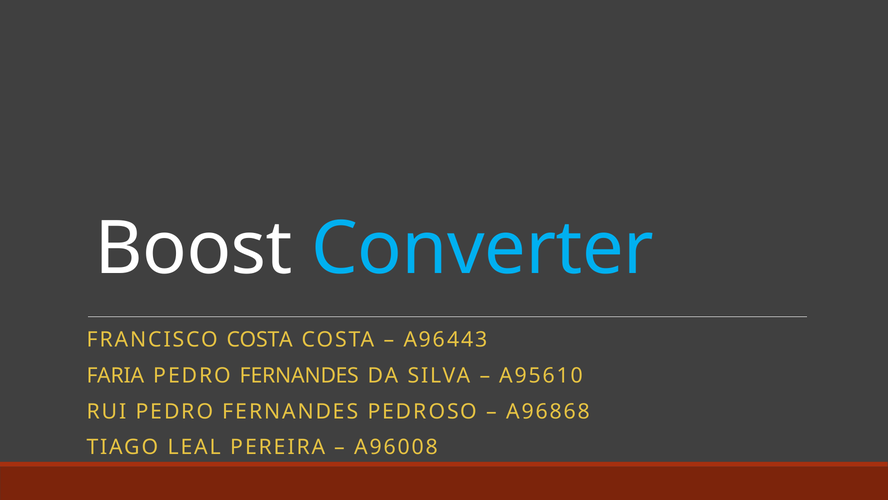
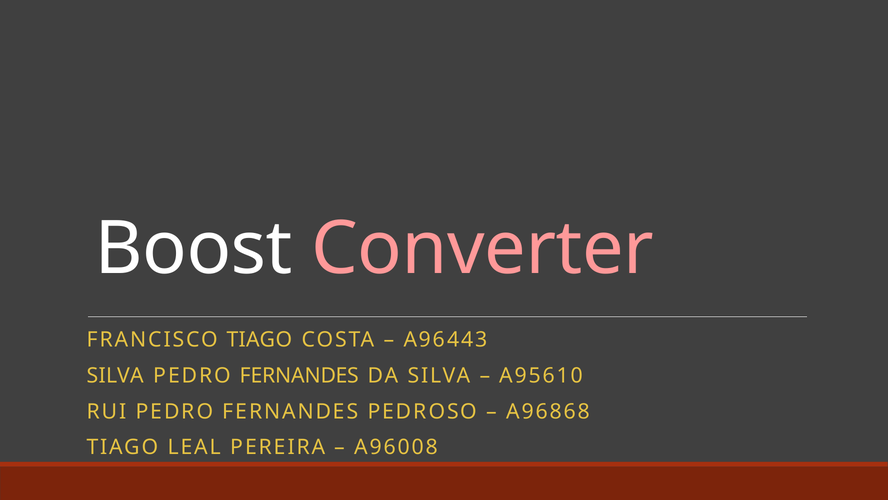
Converter colour: light blue -> pink
FRANCISCO COSTA: COSTA -> TIAGO
FARIA at (116, 375): FARIA -> SILVA
